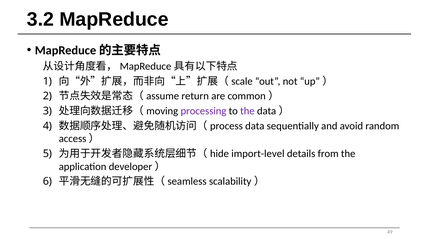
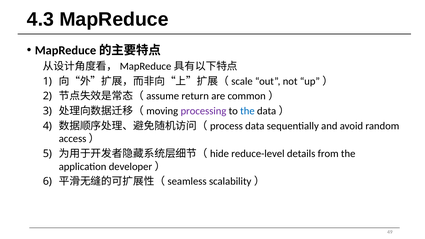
3.2: 3.2 -> 4.3
the at (247, 111) colour: purple -> blue
import-level: import-level -> reduce-level
